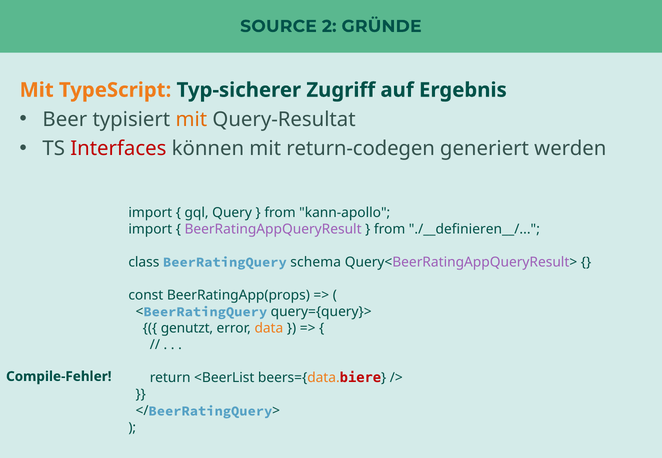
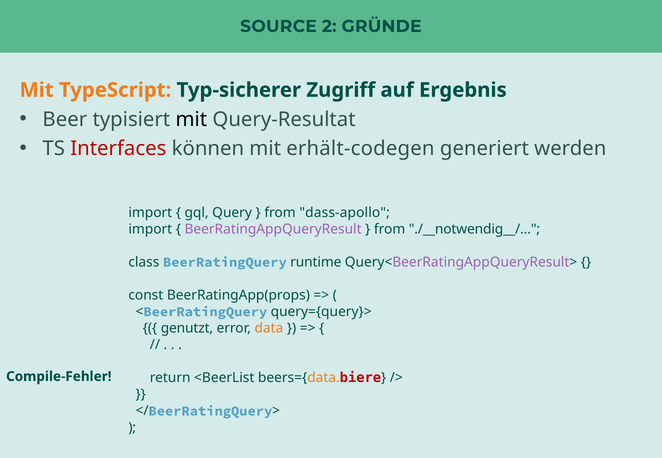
mit at (191, 119) colour: orange -> black
return-codegen: return-codegen -> erhält-codegen
kann-apollo: kann-apollo -> dass-apollo
./__definieren__/: ./__definieren__/ -> ./__notwendig__/
schema: schema -> runtime
